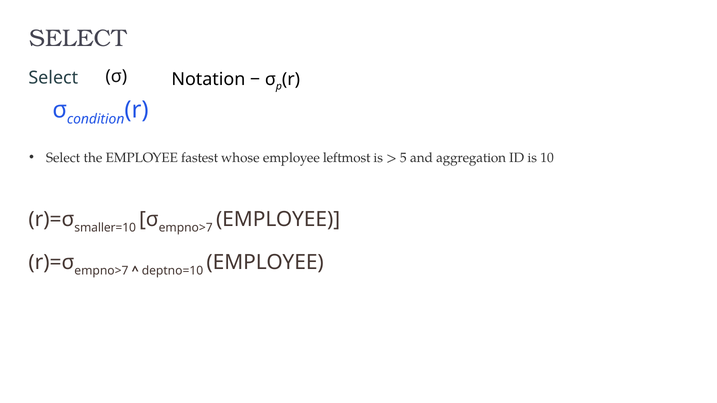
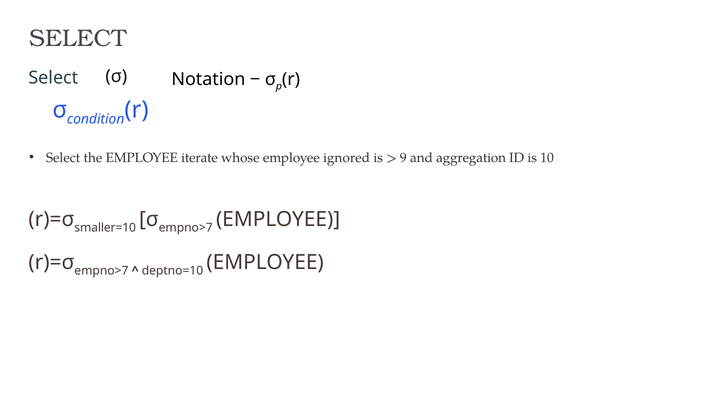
fastest: fastest -> iterate
leftmost: leftmost -> ignored
5: 5 -> 9
